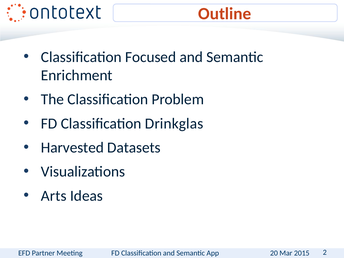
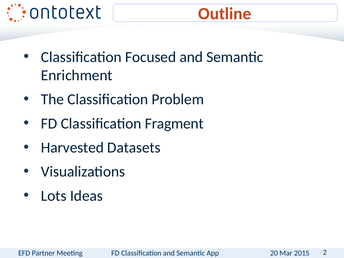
Drinkglas: Drinkglas -> Fragment
Arts: Arts -> Lots
